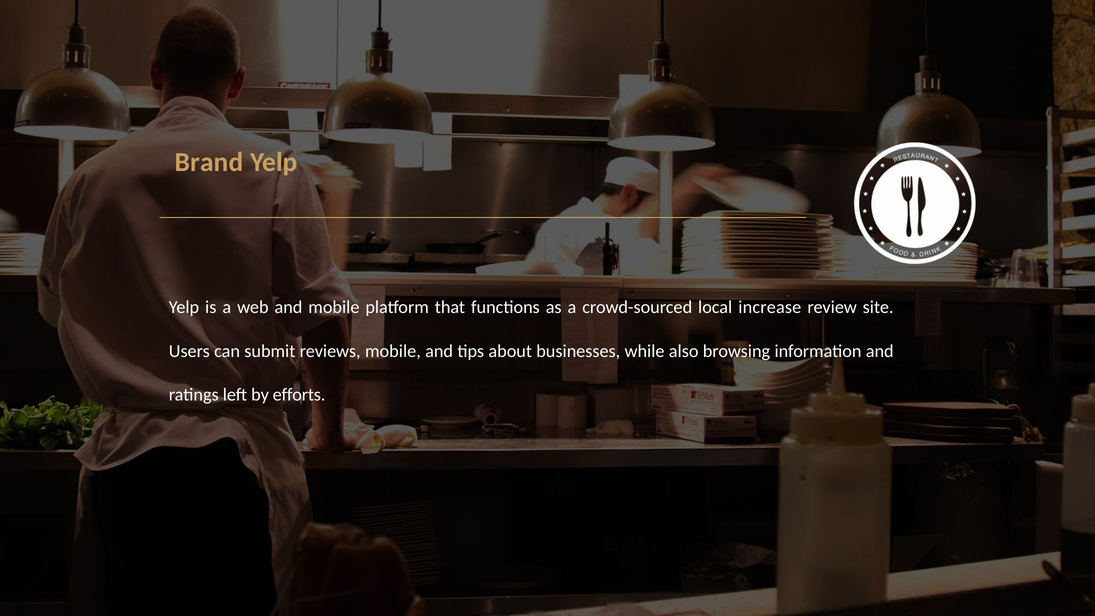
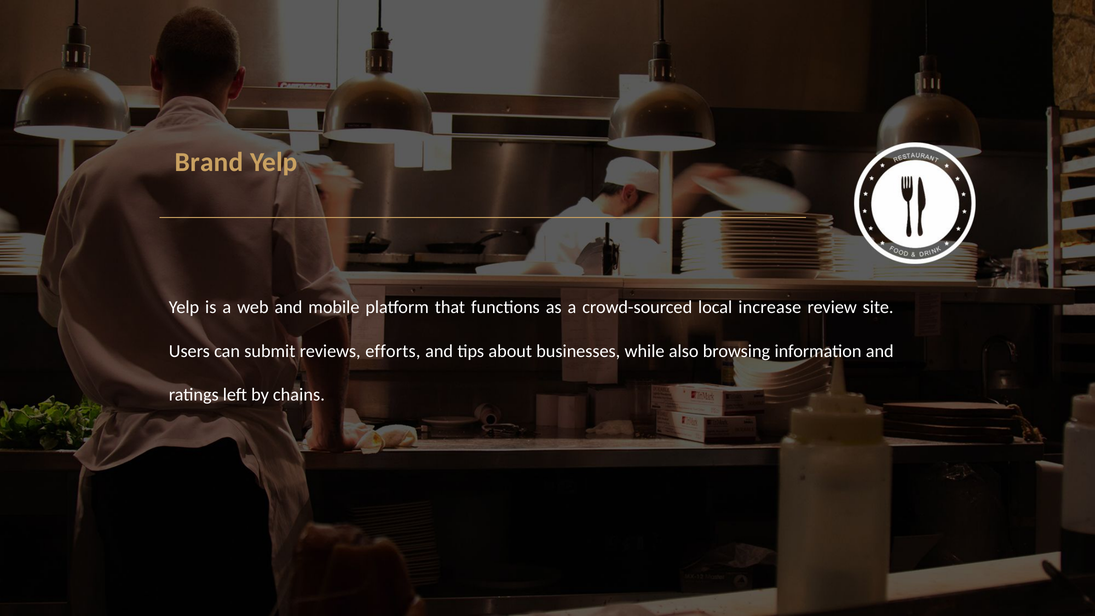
reviews mobile: mobile -> efforts
efforts: efforts -> chains
